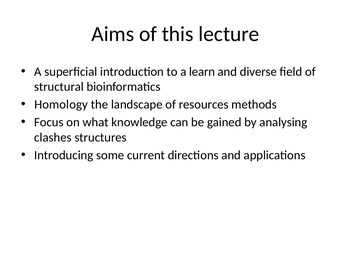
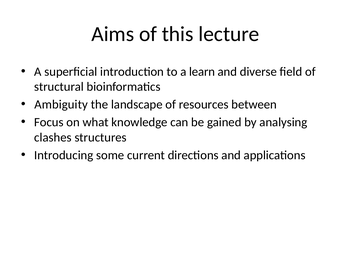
Homology: Homology -> Ambiguity
methods: methods -> between
